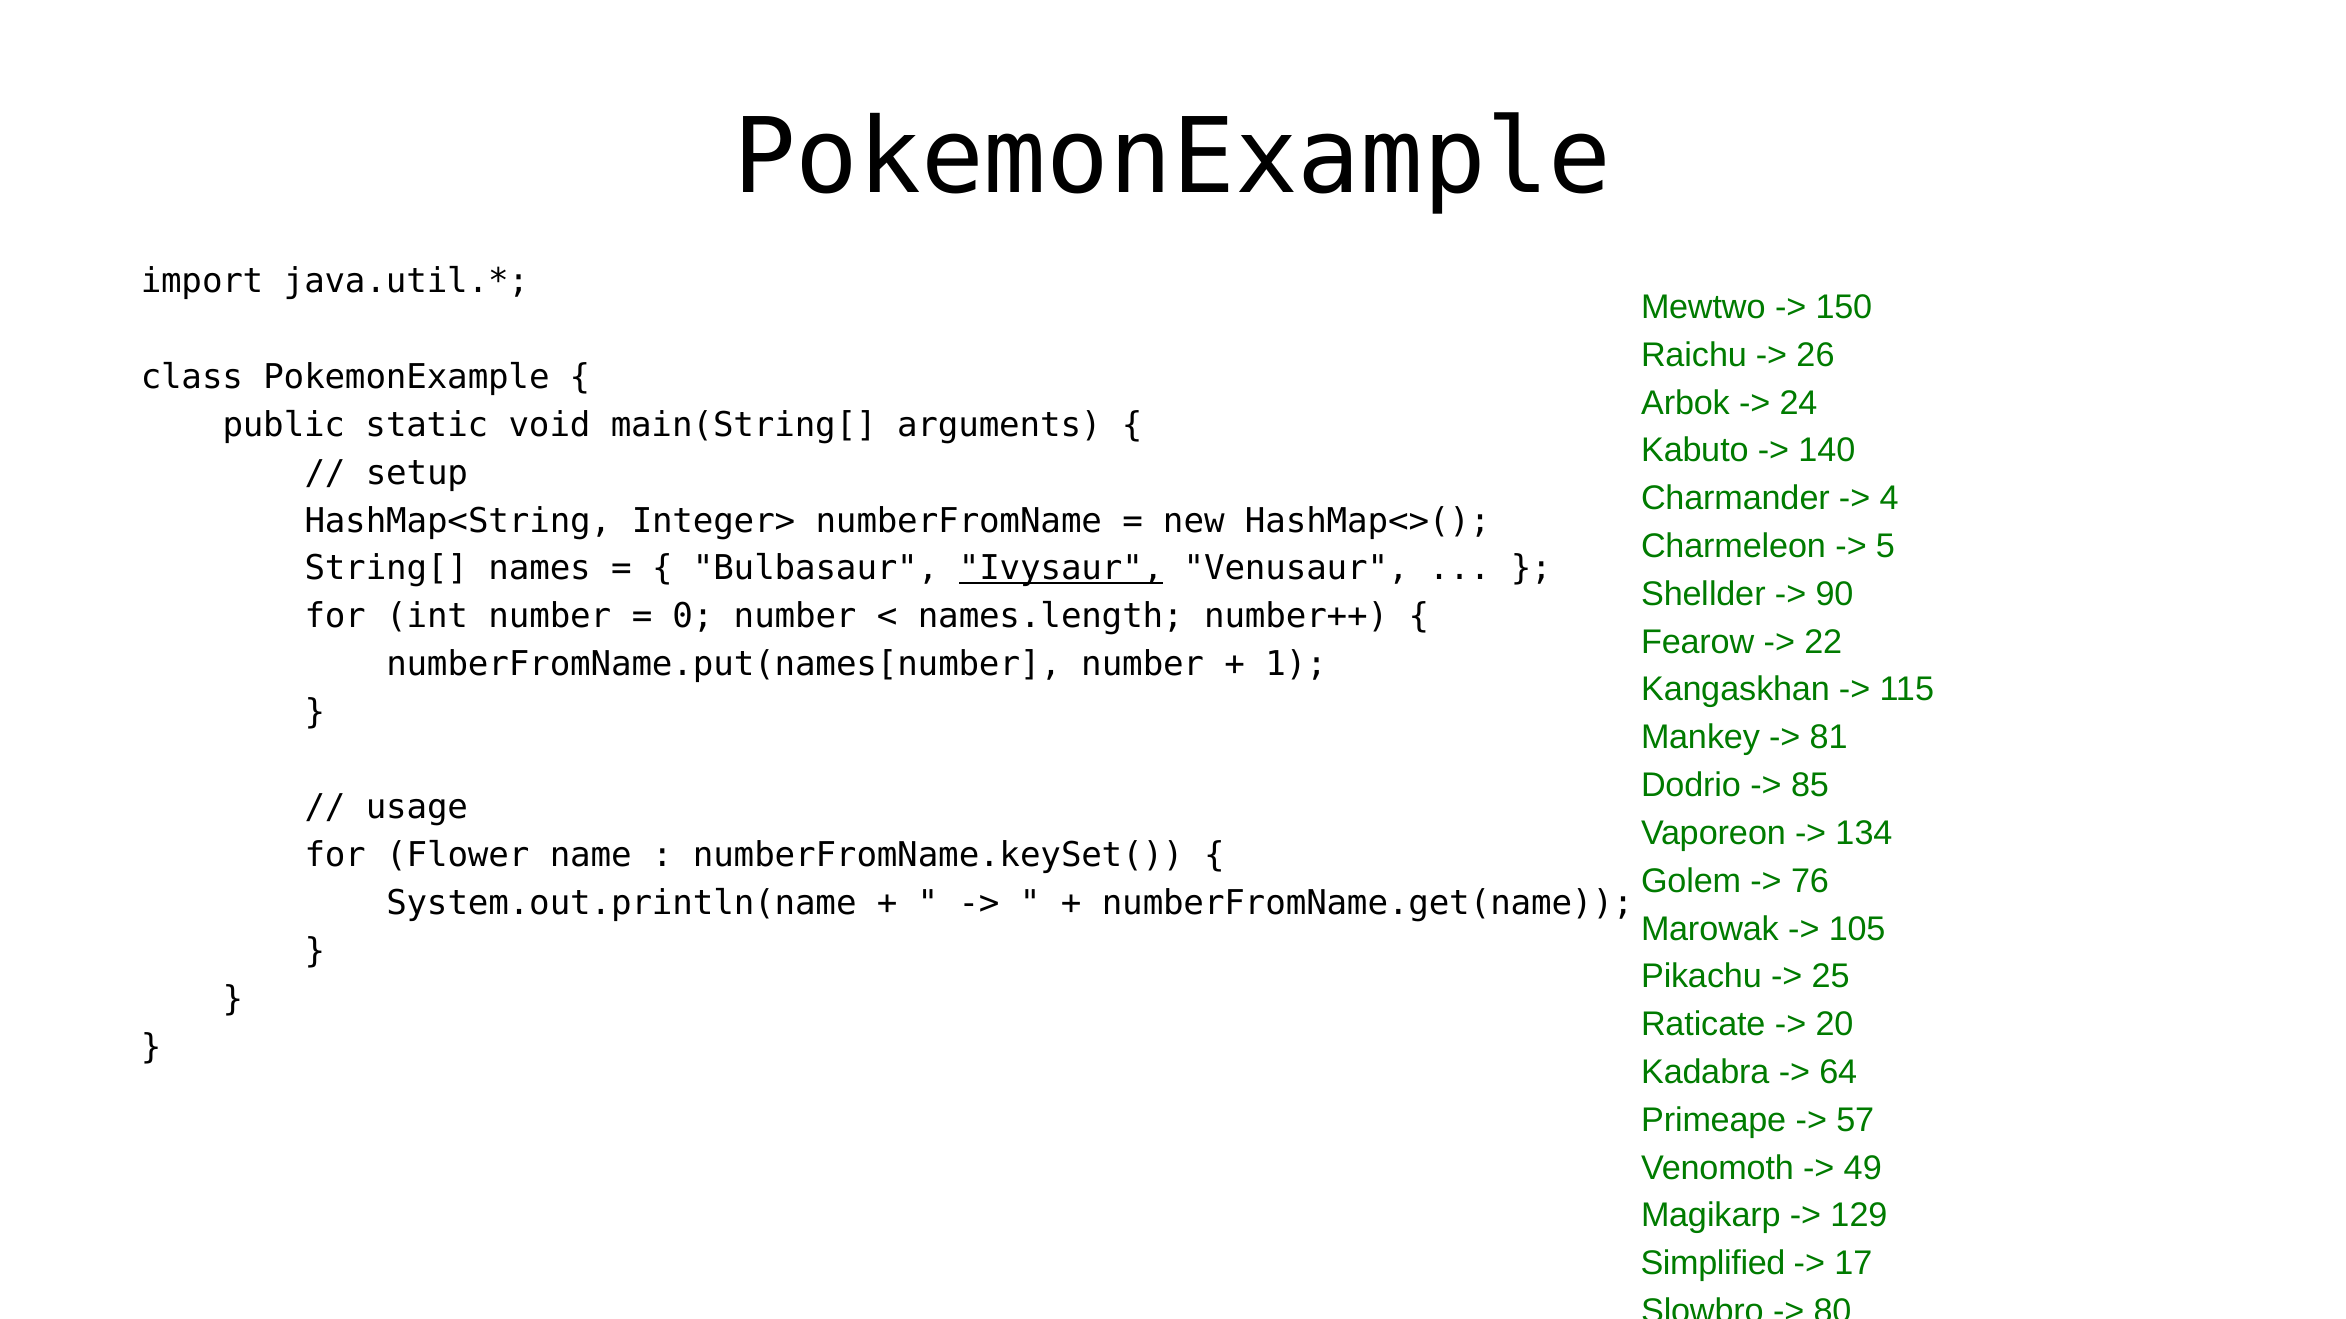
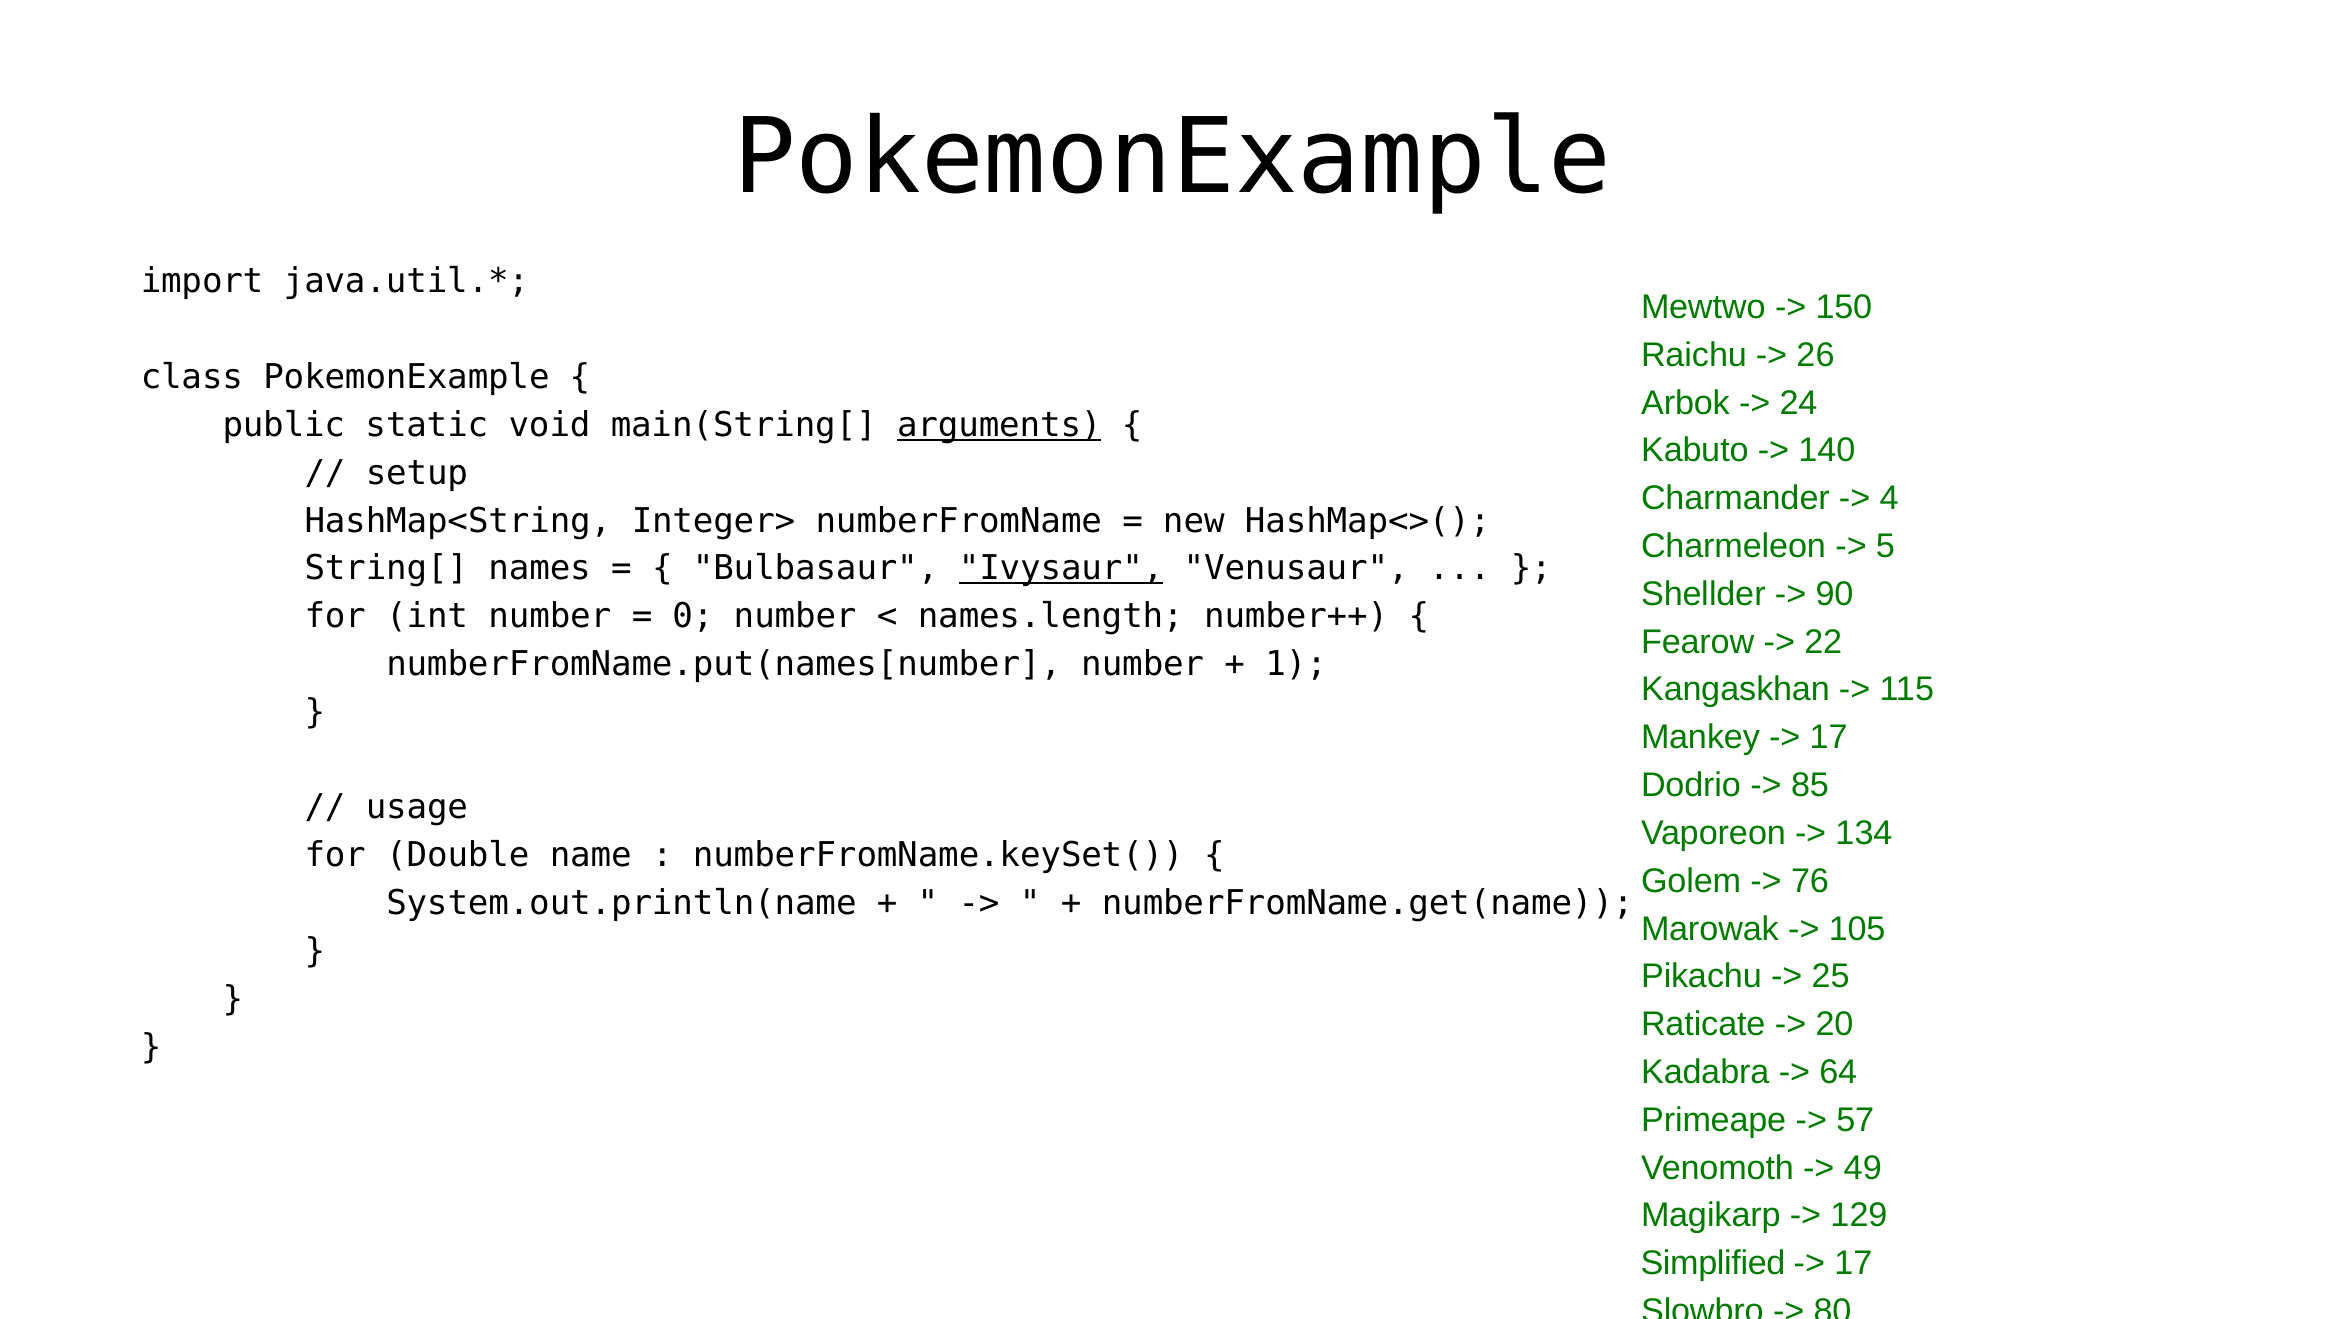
arguments underline: none -> present
81 at (1829, 738): 81 -> 17
Flower: Flower -> Double
